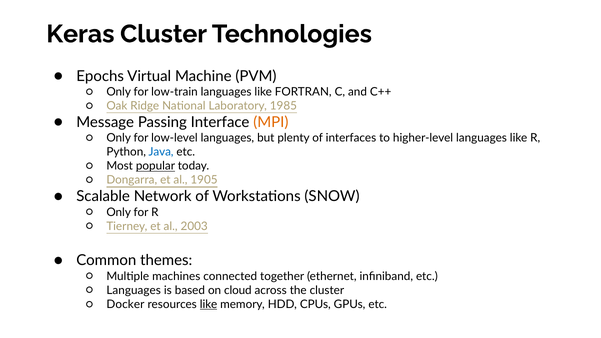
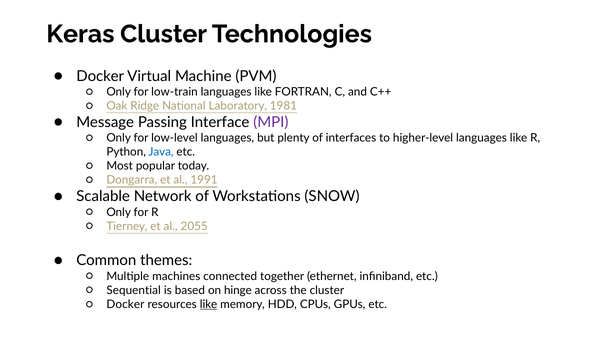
Epochs at (100, 76): Epochs -> Docker
1985: 1985 -> 1981
MPI colour: orange -> purple
popular underline: present -> none
1905: 1905 -> 1991
2003: 2003 -> 2055
Languages at (134, 290): Languages -> Sequential
cloud: cloud -> hinge
